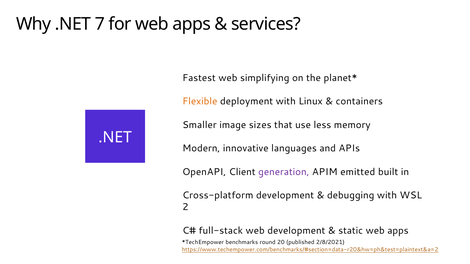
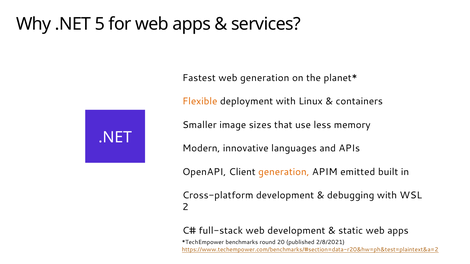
7: 7 -> 5
web simplifying: simplifying -> generation
generation at (284, 172) colour: purple -> orange
